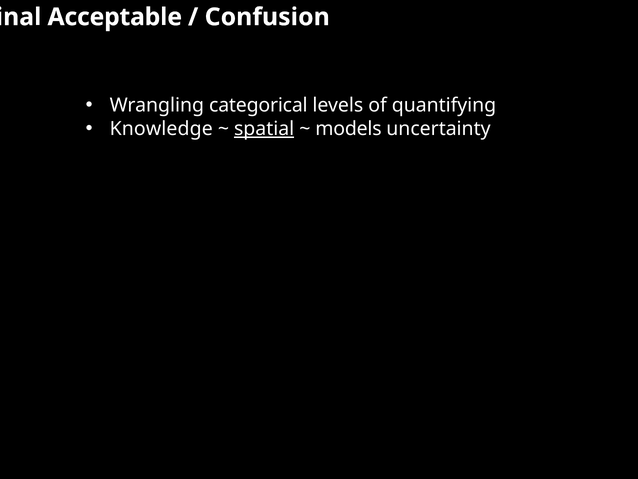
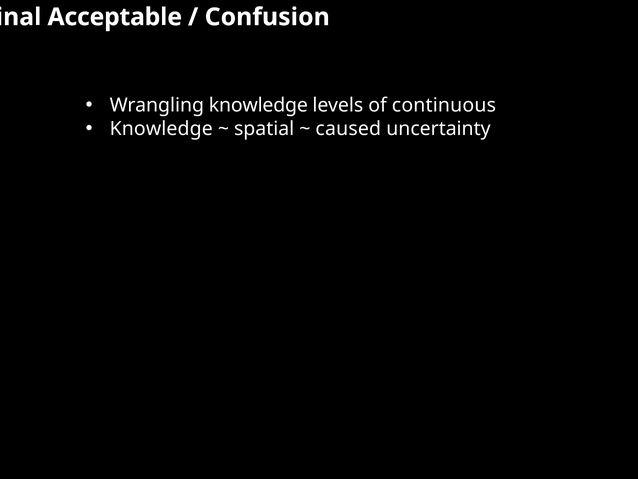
Wrangling categorical: categorical -> knowledge
quantifying: quantifying -> continuous
spatial underline: present -> none
models: models -> caused
